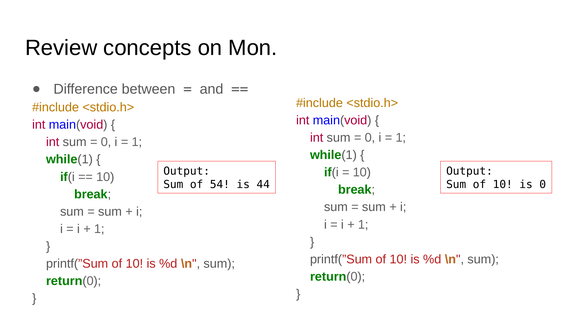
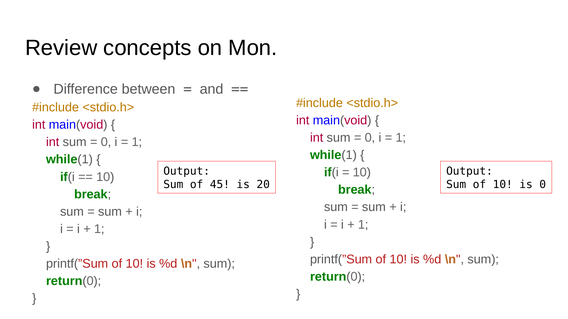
54: 54 -> 45
44: 44 -> 20
